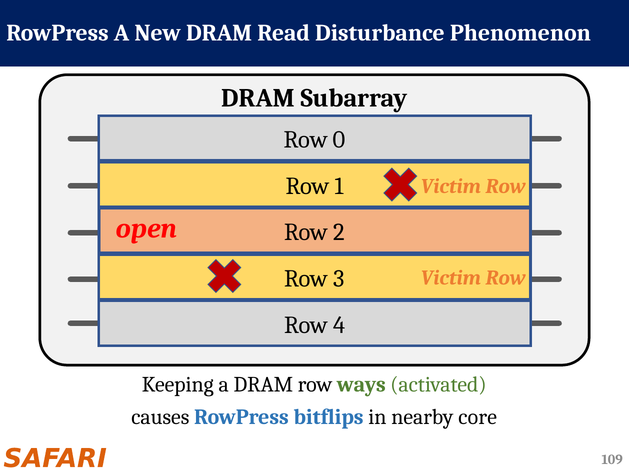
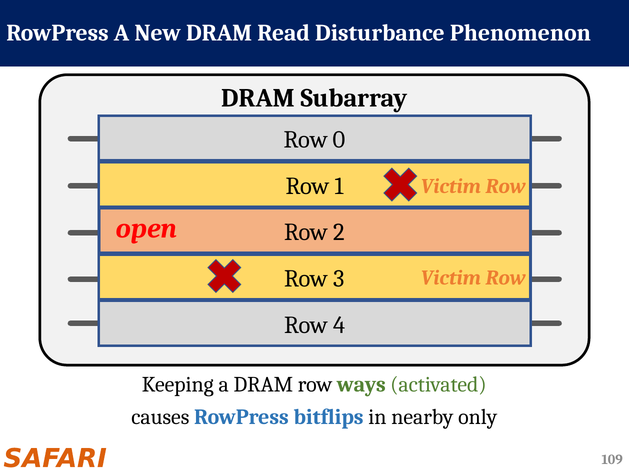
core: core -> only
